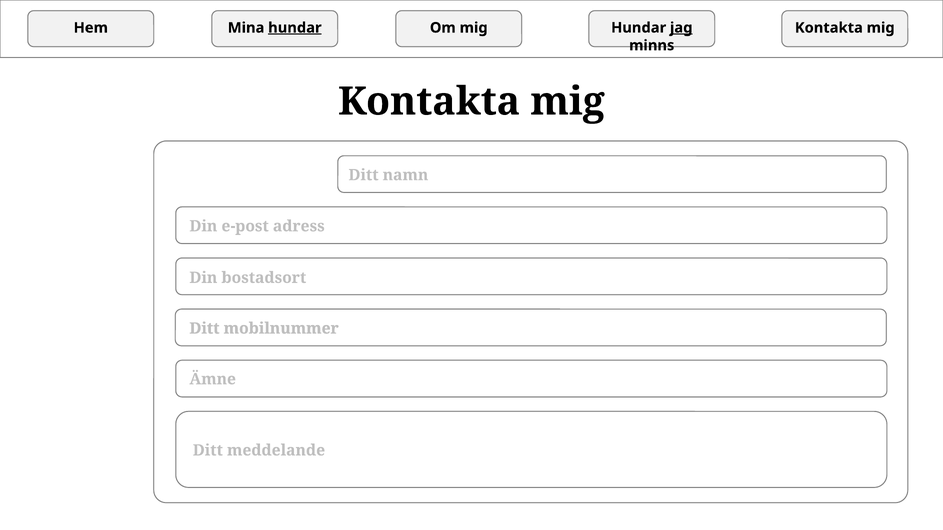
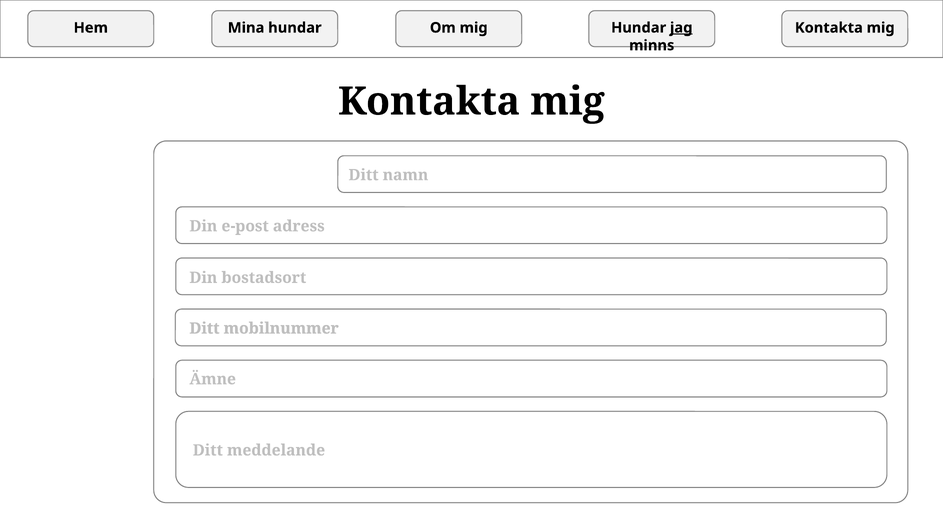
hundar at (295, 28) underline: present -> none
